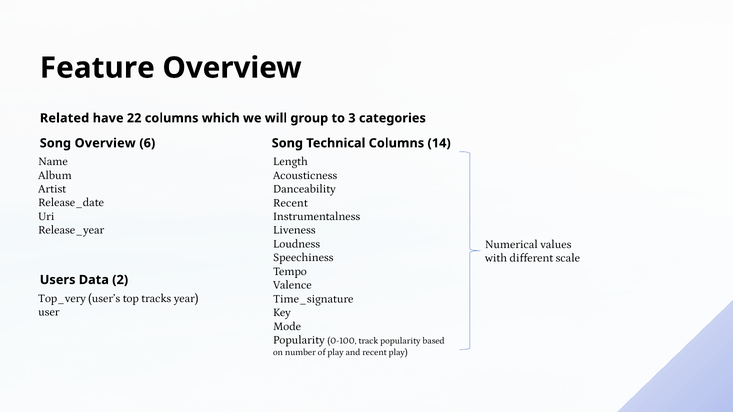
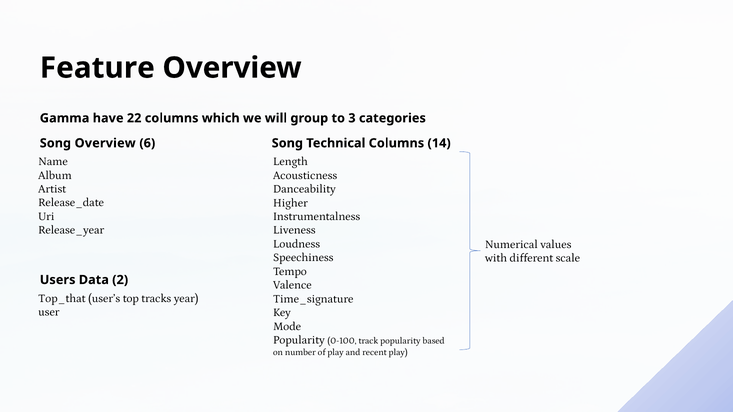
Related: Related -> Gamma
Recent at (290, 203): Recent -> Higher
Top_very: Top_very -> Top_that
